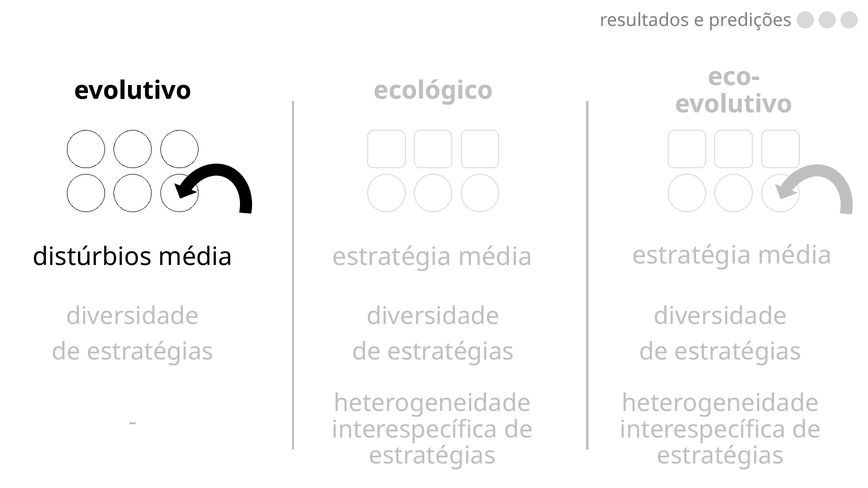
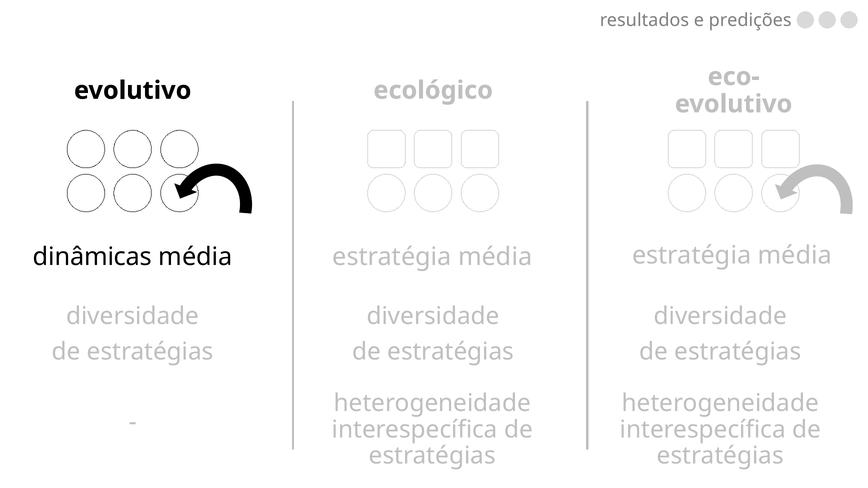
distúrbios: distúrbios -> dinâmicas
